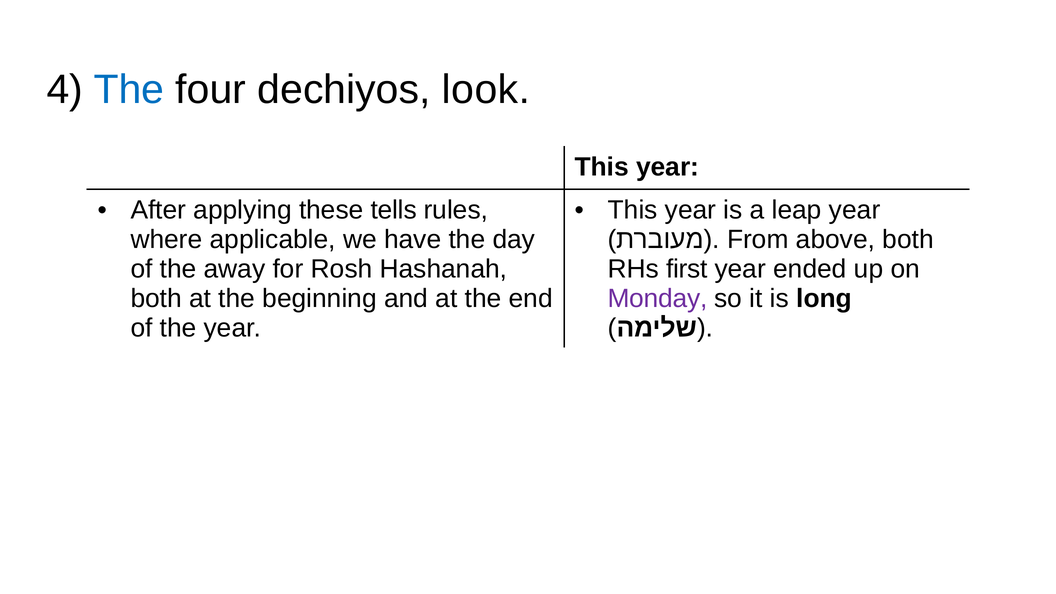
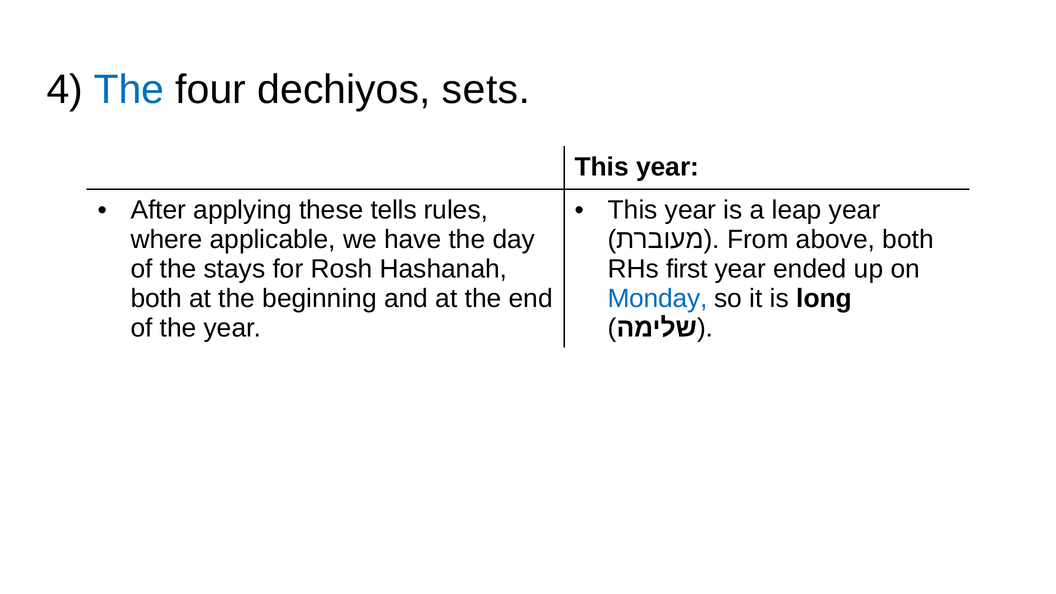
look: look -> sets
away: away -> stays
Monday colour: purple -> blue
